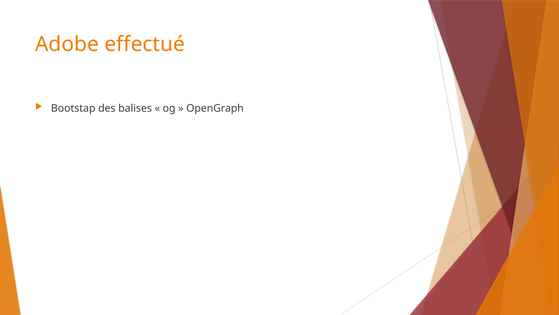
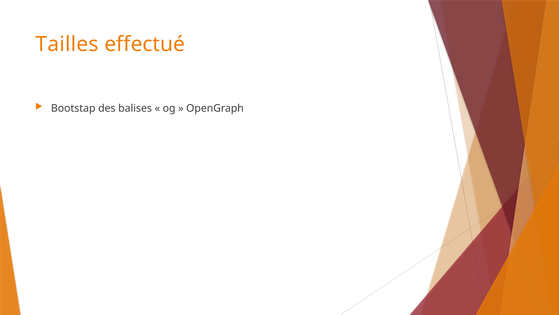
Adobe: Adobe -> Tailles
